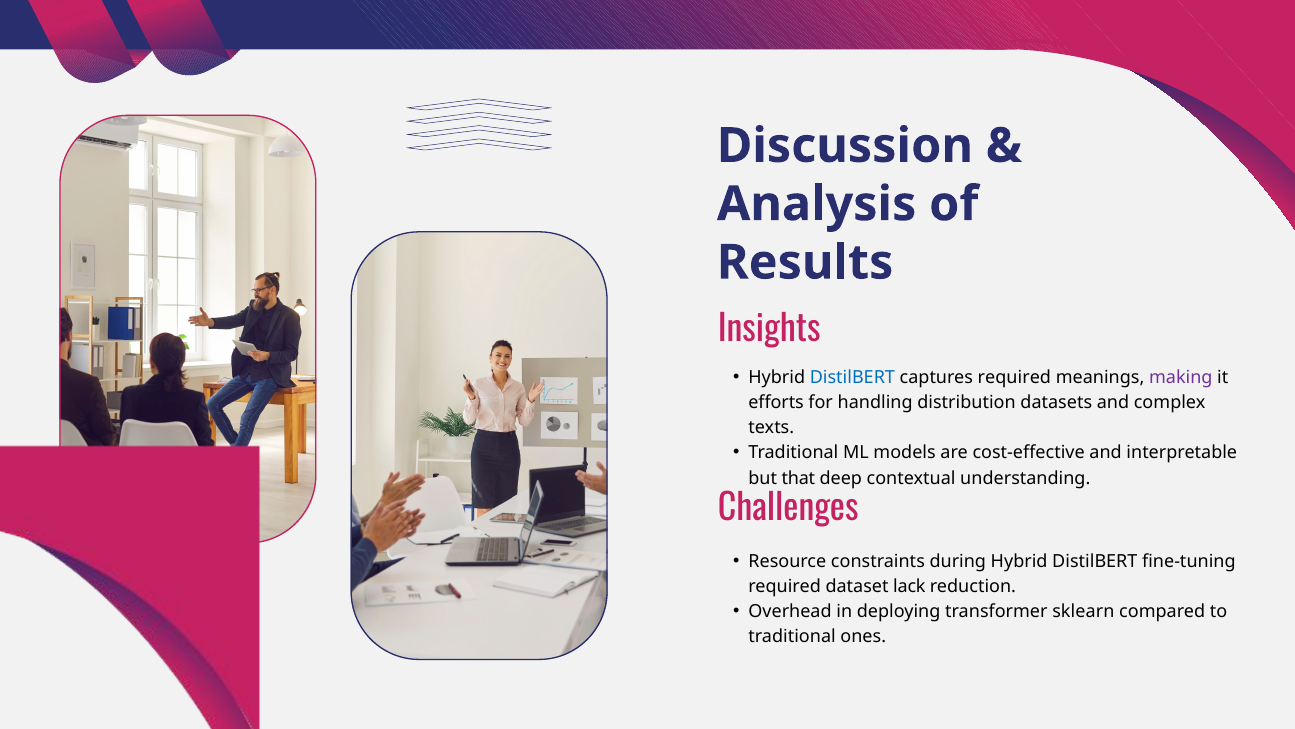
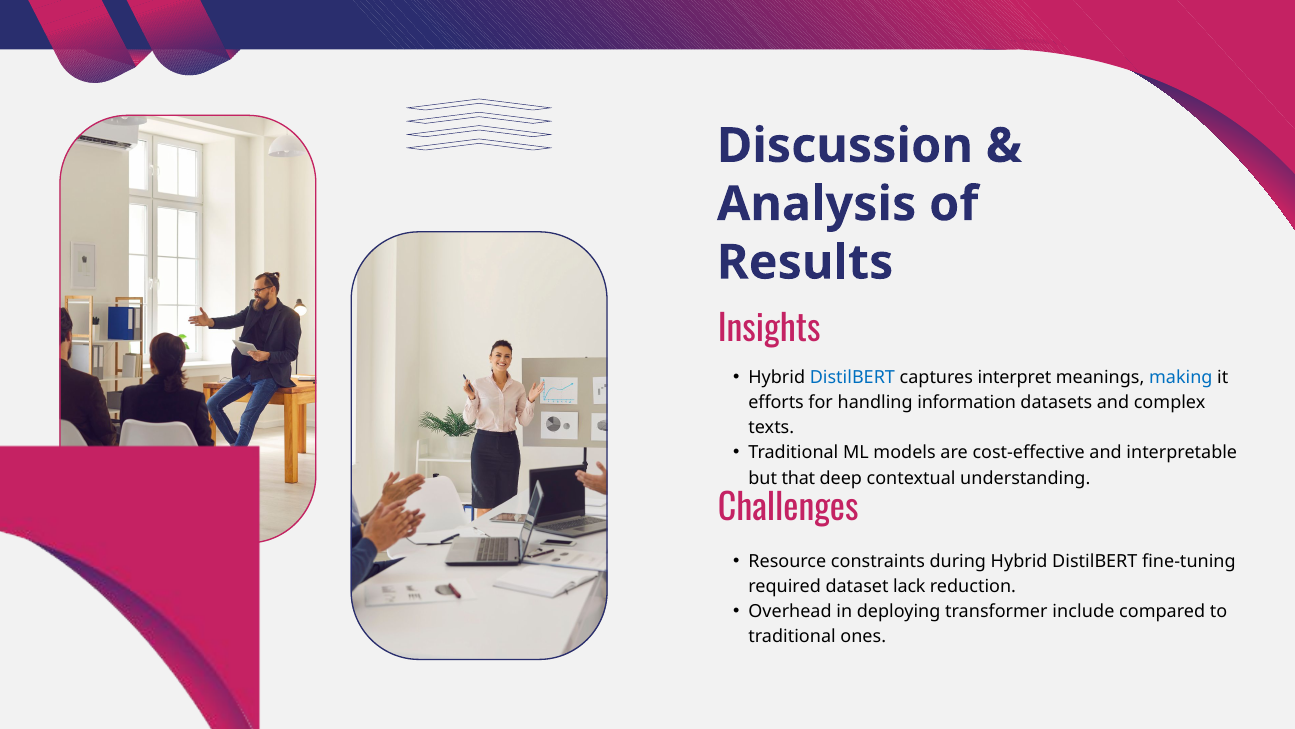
captures required: required -> interpret
making colour: purple -> blue
distribution: distribution -> information
sklearn: sklearn -> include
